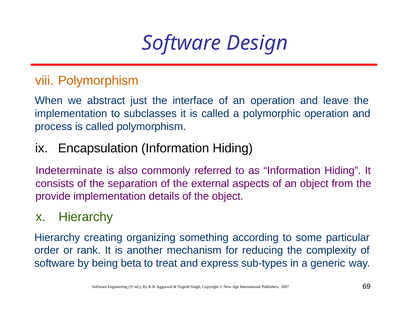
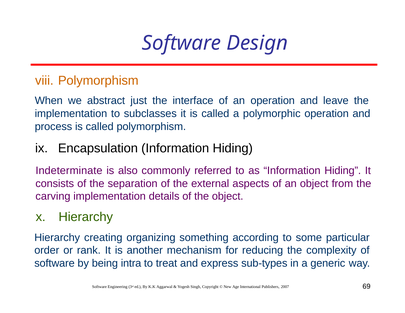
provide: provide -> carving
beta: beta -> intra
